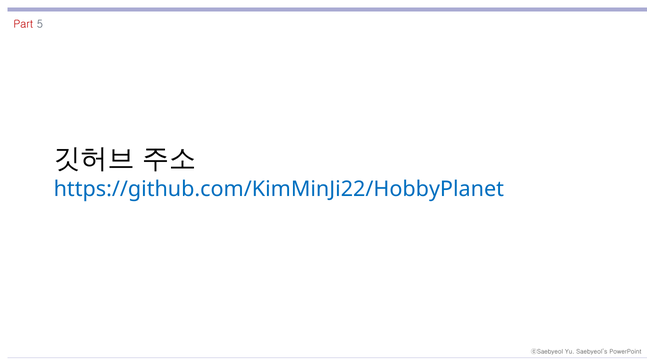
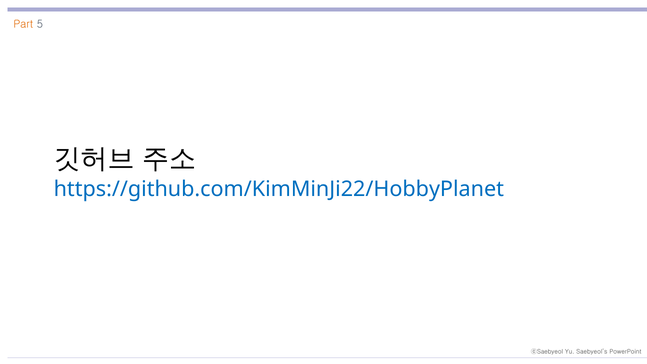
Part colour: red -> orange
